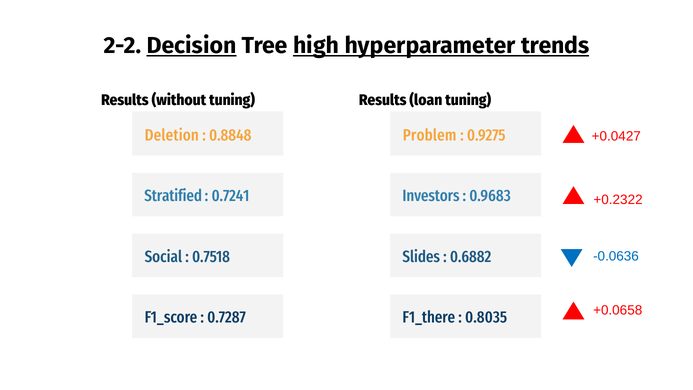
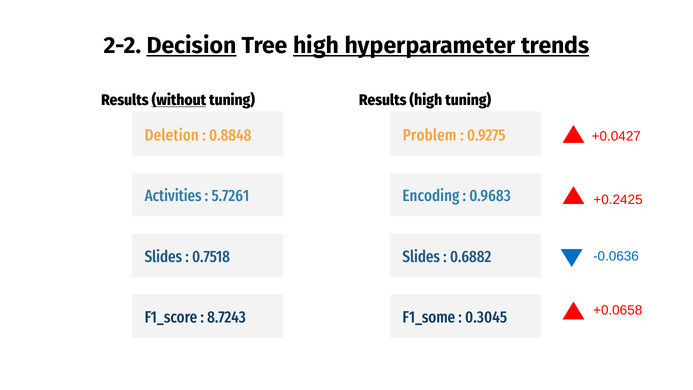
without underline: none -> present
Results loan: loan -> high
Stratified: Stratified -> Activities
0.7241: 0.7241 -> 5.7261
Investors: Investors -> Encoding
+0.2322: +0.2322 -> +0.2425
Social at (163, 257): Social -> Slides
0.7287: 0.7287 -> 8.7243
F1_there: F1_there -> F1_some
0.8035: 0.8035 -> 0.3045
